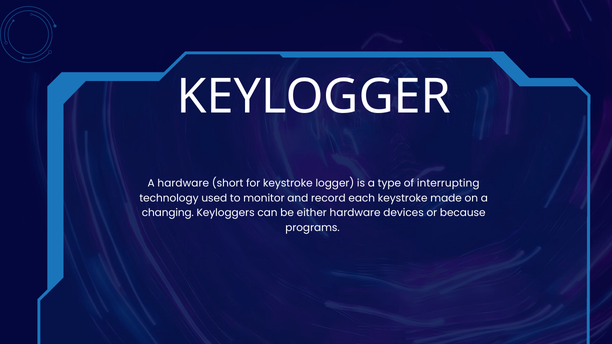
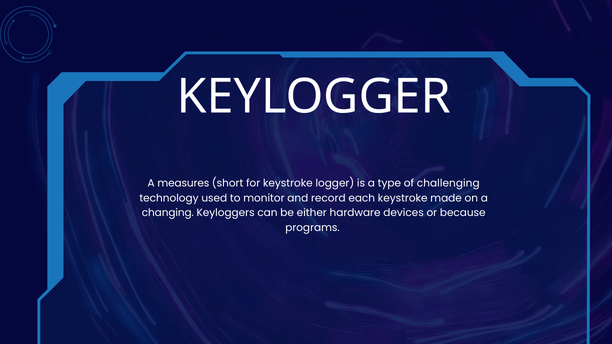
A hardware: hardware -> measures
interrupting: interrupting -> challenging
